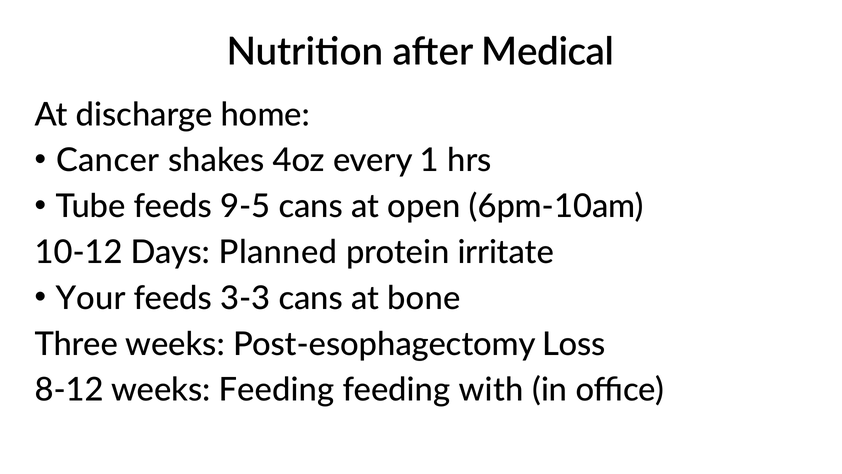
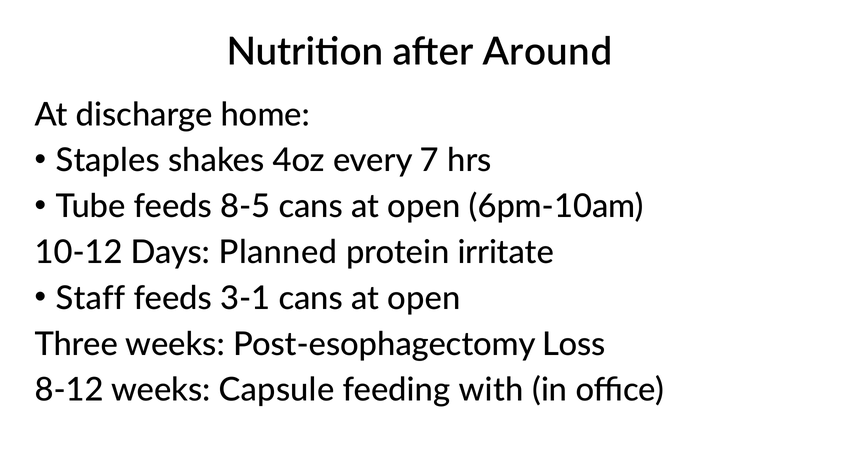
Medical: Medical -> Around
Cancer: Cancer -> Staples
1: 1 -> 7
9-5: 9-5 -> 8-5
Your: Your -> Staff
3-3: 3-3 -> 3-1
bone at (424, 298): bone -> open
weeks Feeding: Feeding -> Capsule
